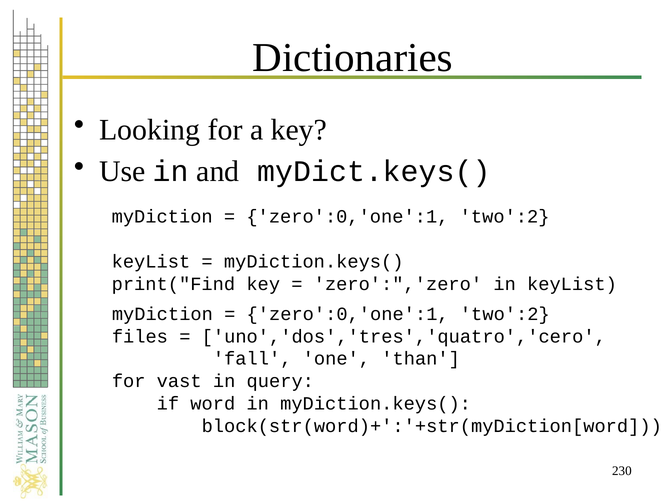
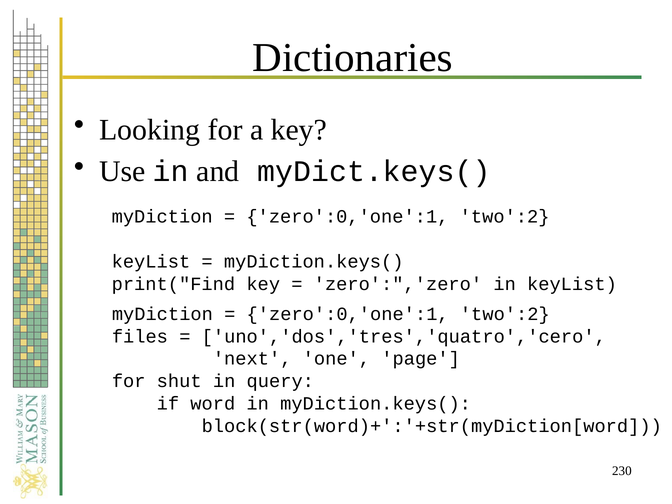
fall: fall -> next
than: than -> page
vast: vast -> shut
